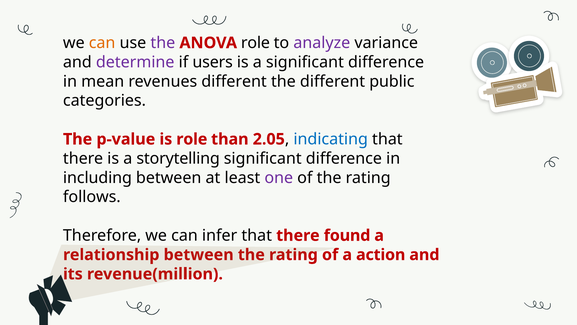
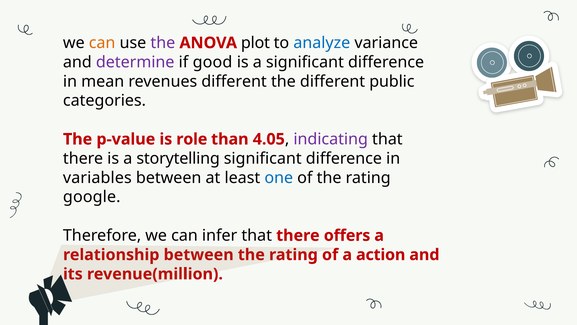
ANOVA role: role -> plot
analyze colour: purple -> blue
users: users -> good
2.05: 2.05 -> 4.05
indicating colour: blue -> purple
including: including -> variables
one colour: purple -> blue
follows: follows -> google
found: found -> offers
